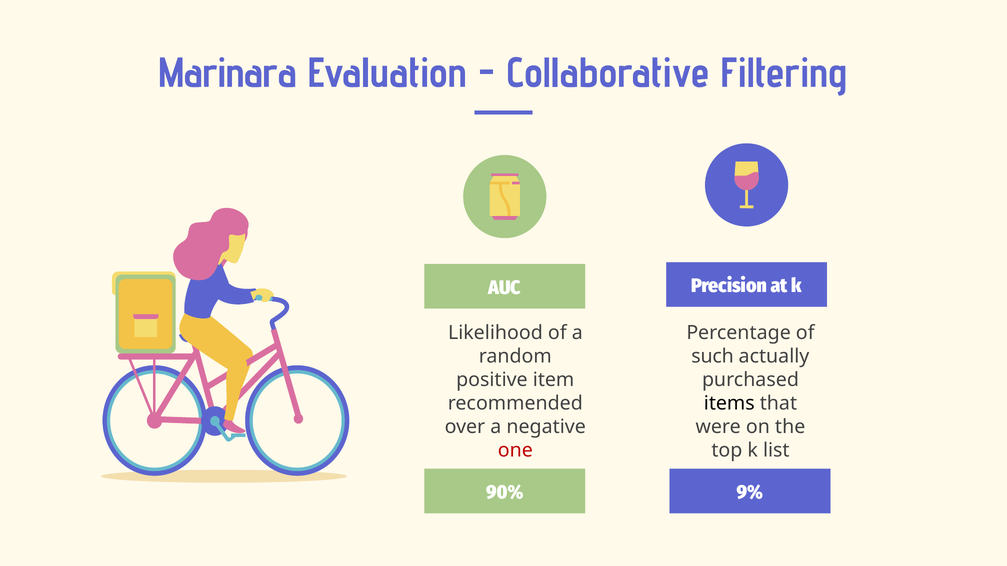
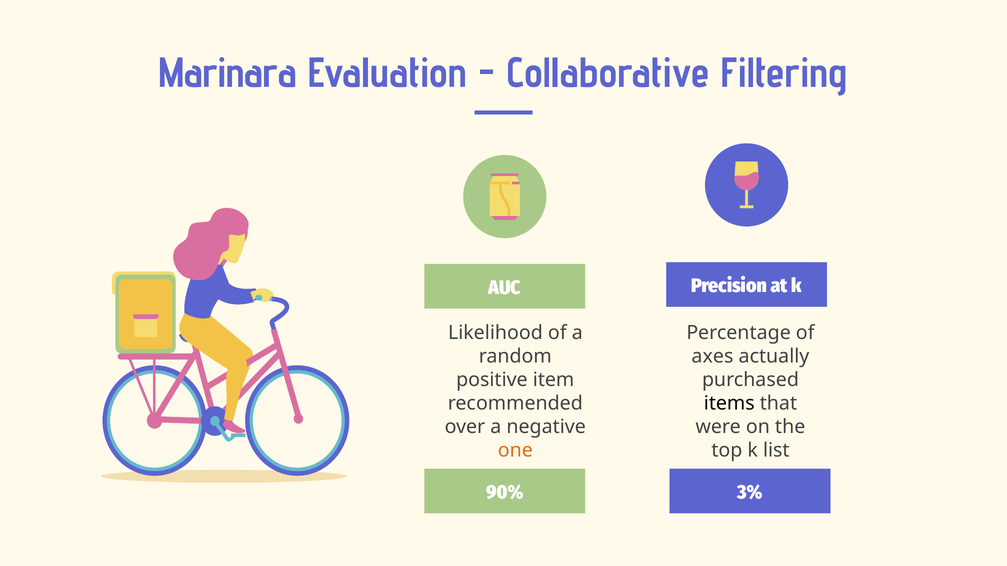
such: such -> axes
one colour: red -> orange
9%: 9% -> 3%
